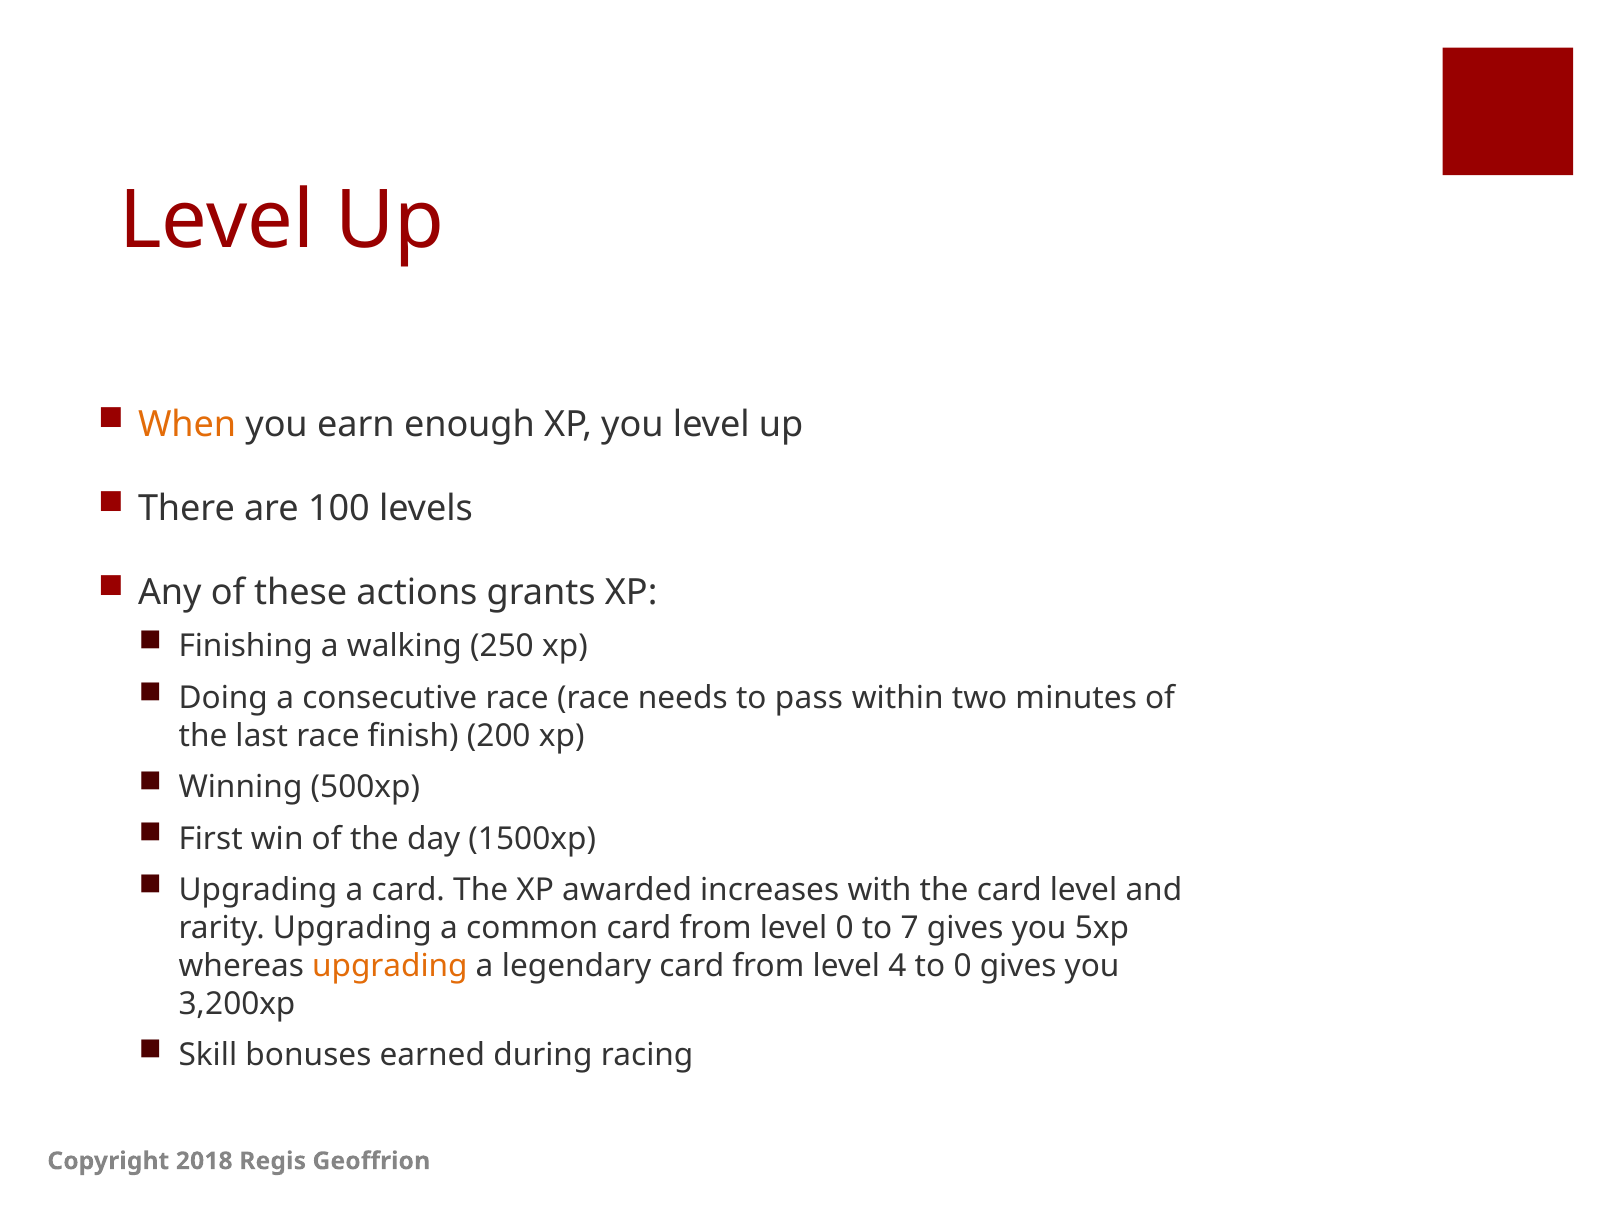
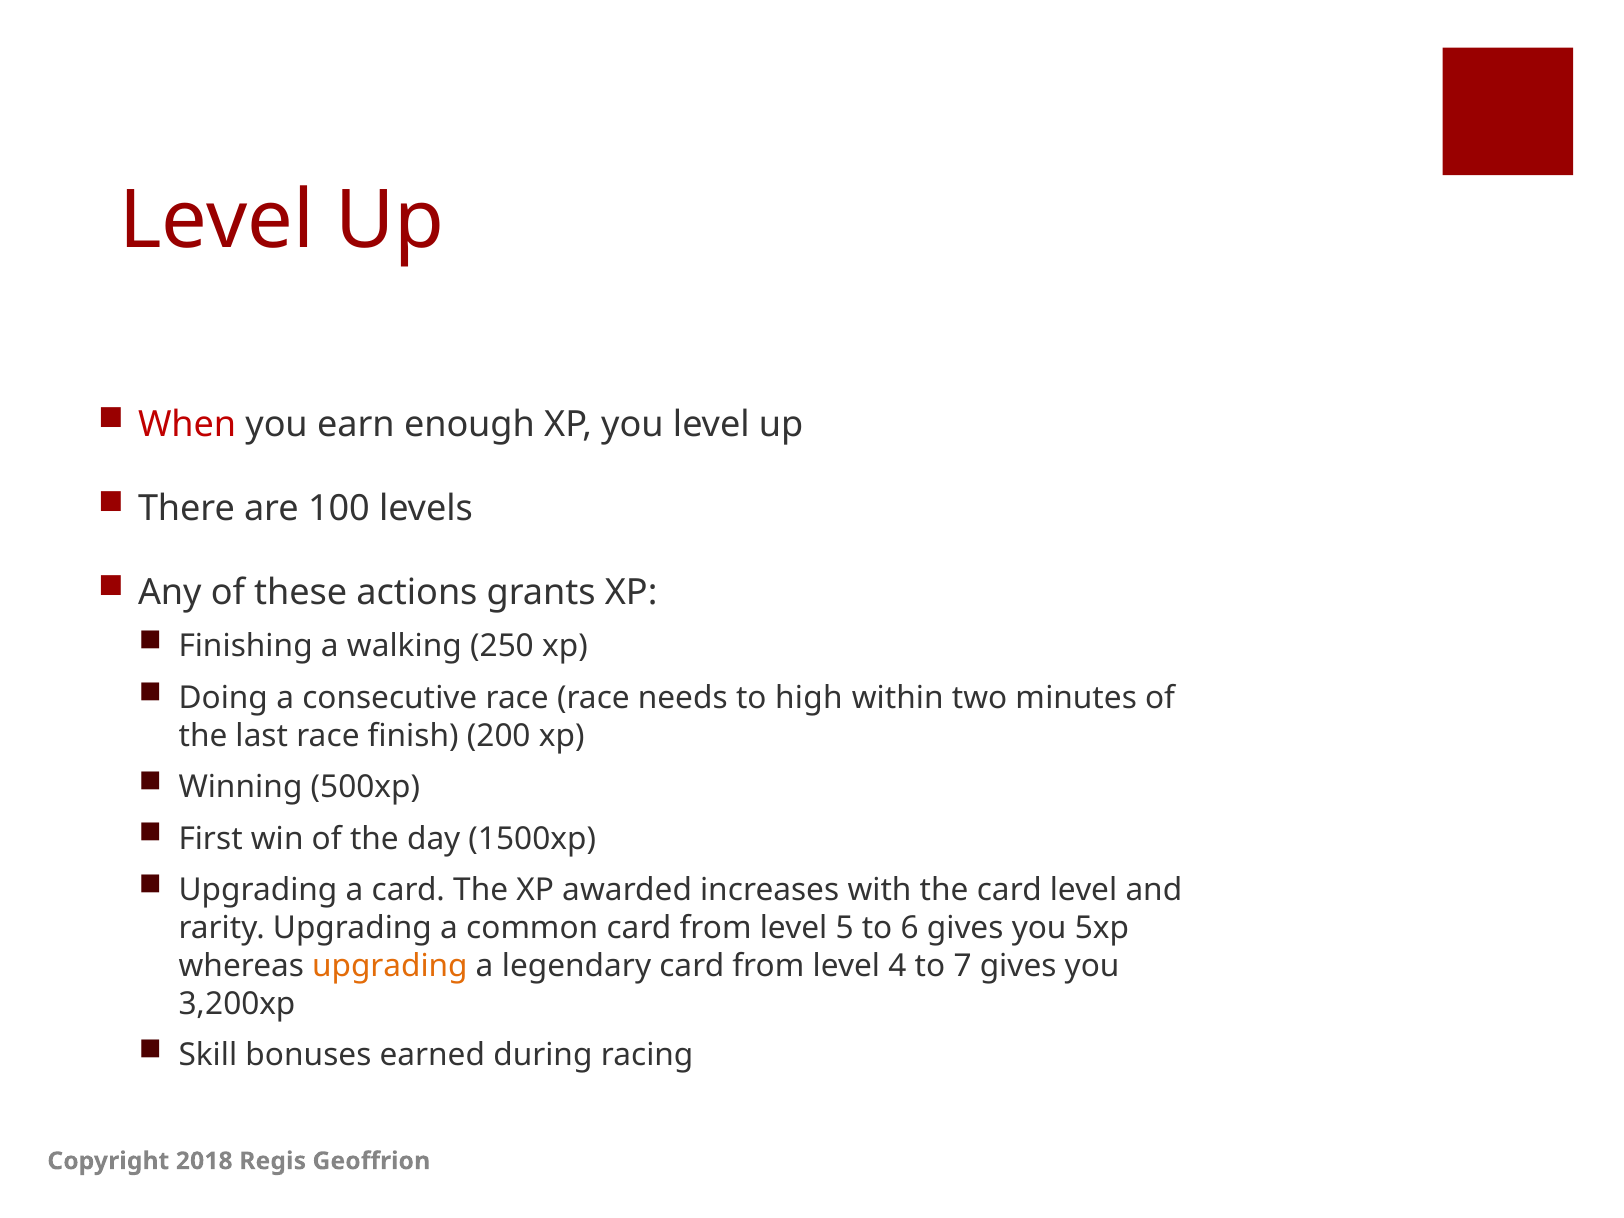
When colour: orange -> red
pass: pass -> high
level 0: 0 -> 5
7: 7 -> 6
to 0: 0 -> 7
